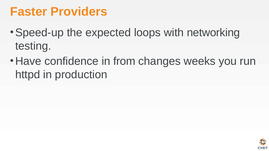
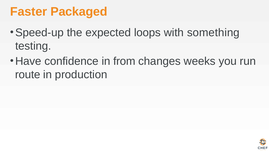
Providers: Providers -> Packaged
networking: networking -> something
httpd: httpd -> route
